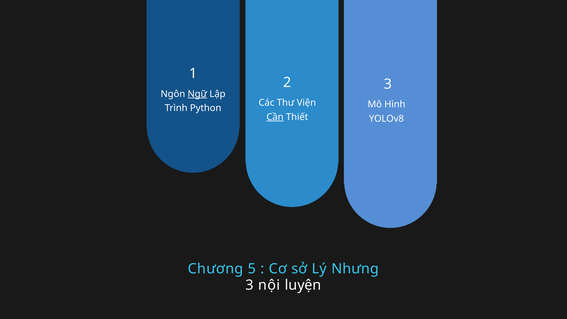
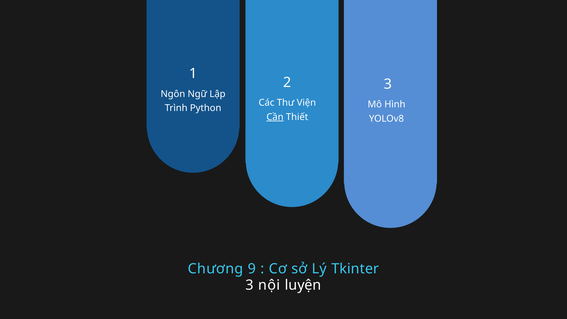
Ngữ underline: present -> none
5: 5 -> 9
Nhưng: Nhưng -> Tkinter
